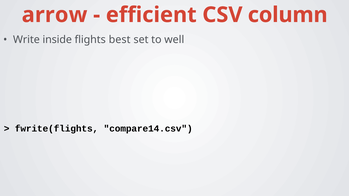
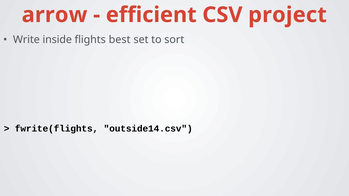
column: column -> project
well: well -> sort
compare14.csv: compare14.csv -> outside14.csv
